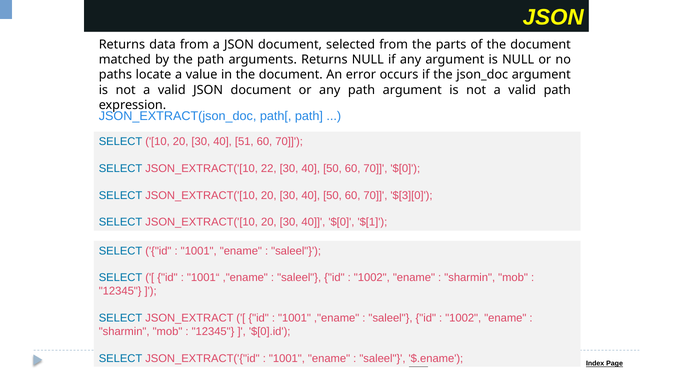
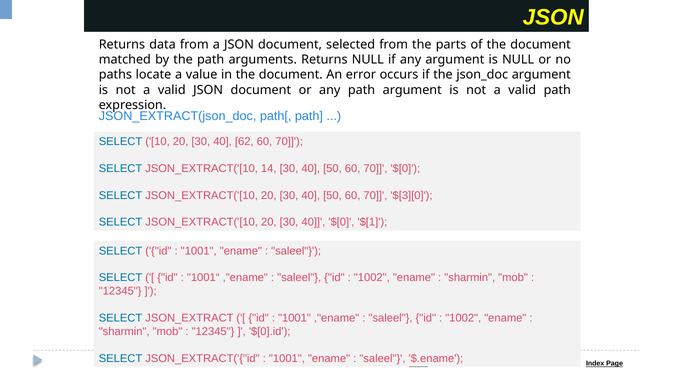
51: 51 -> 62
22: 22 -> 14
